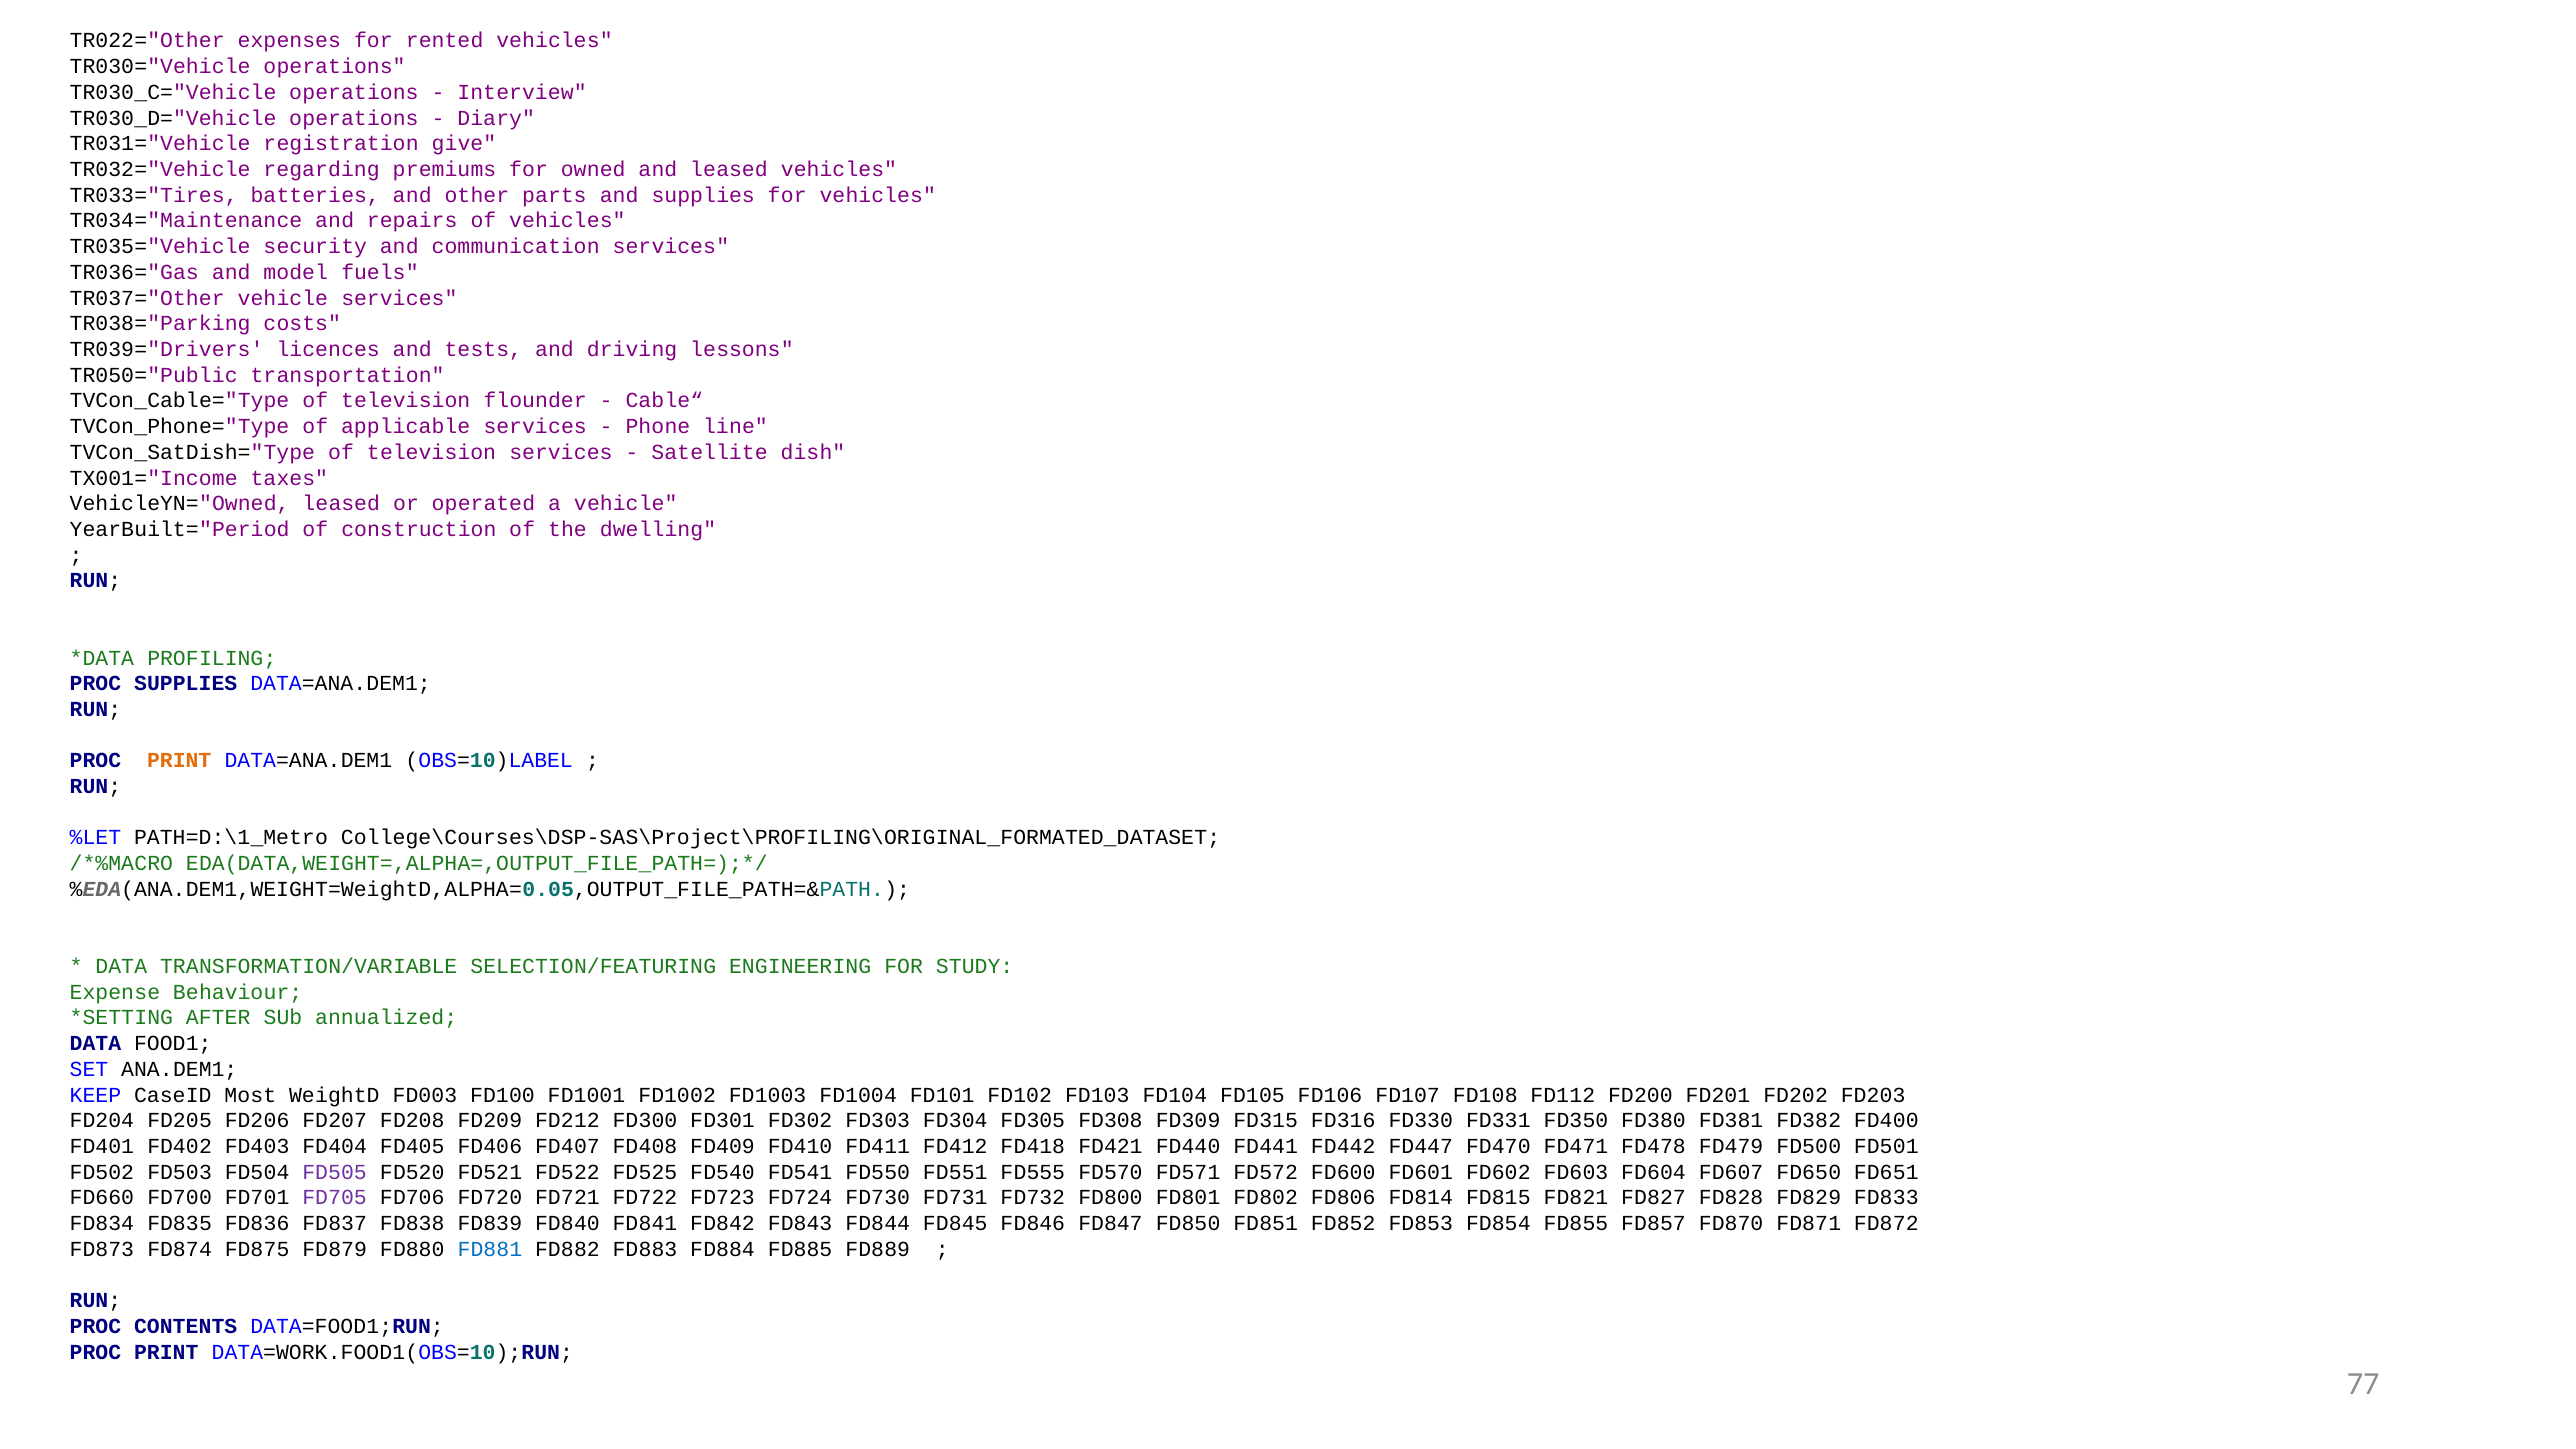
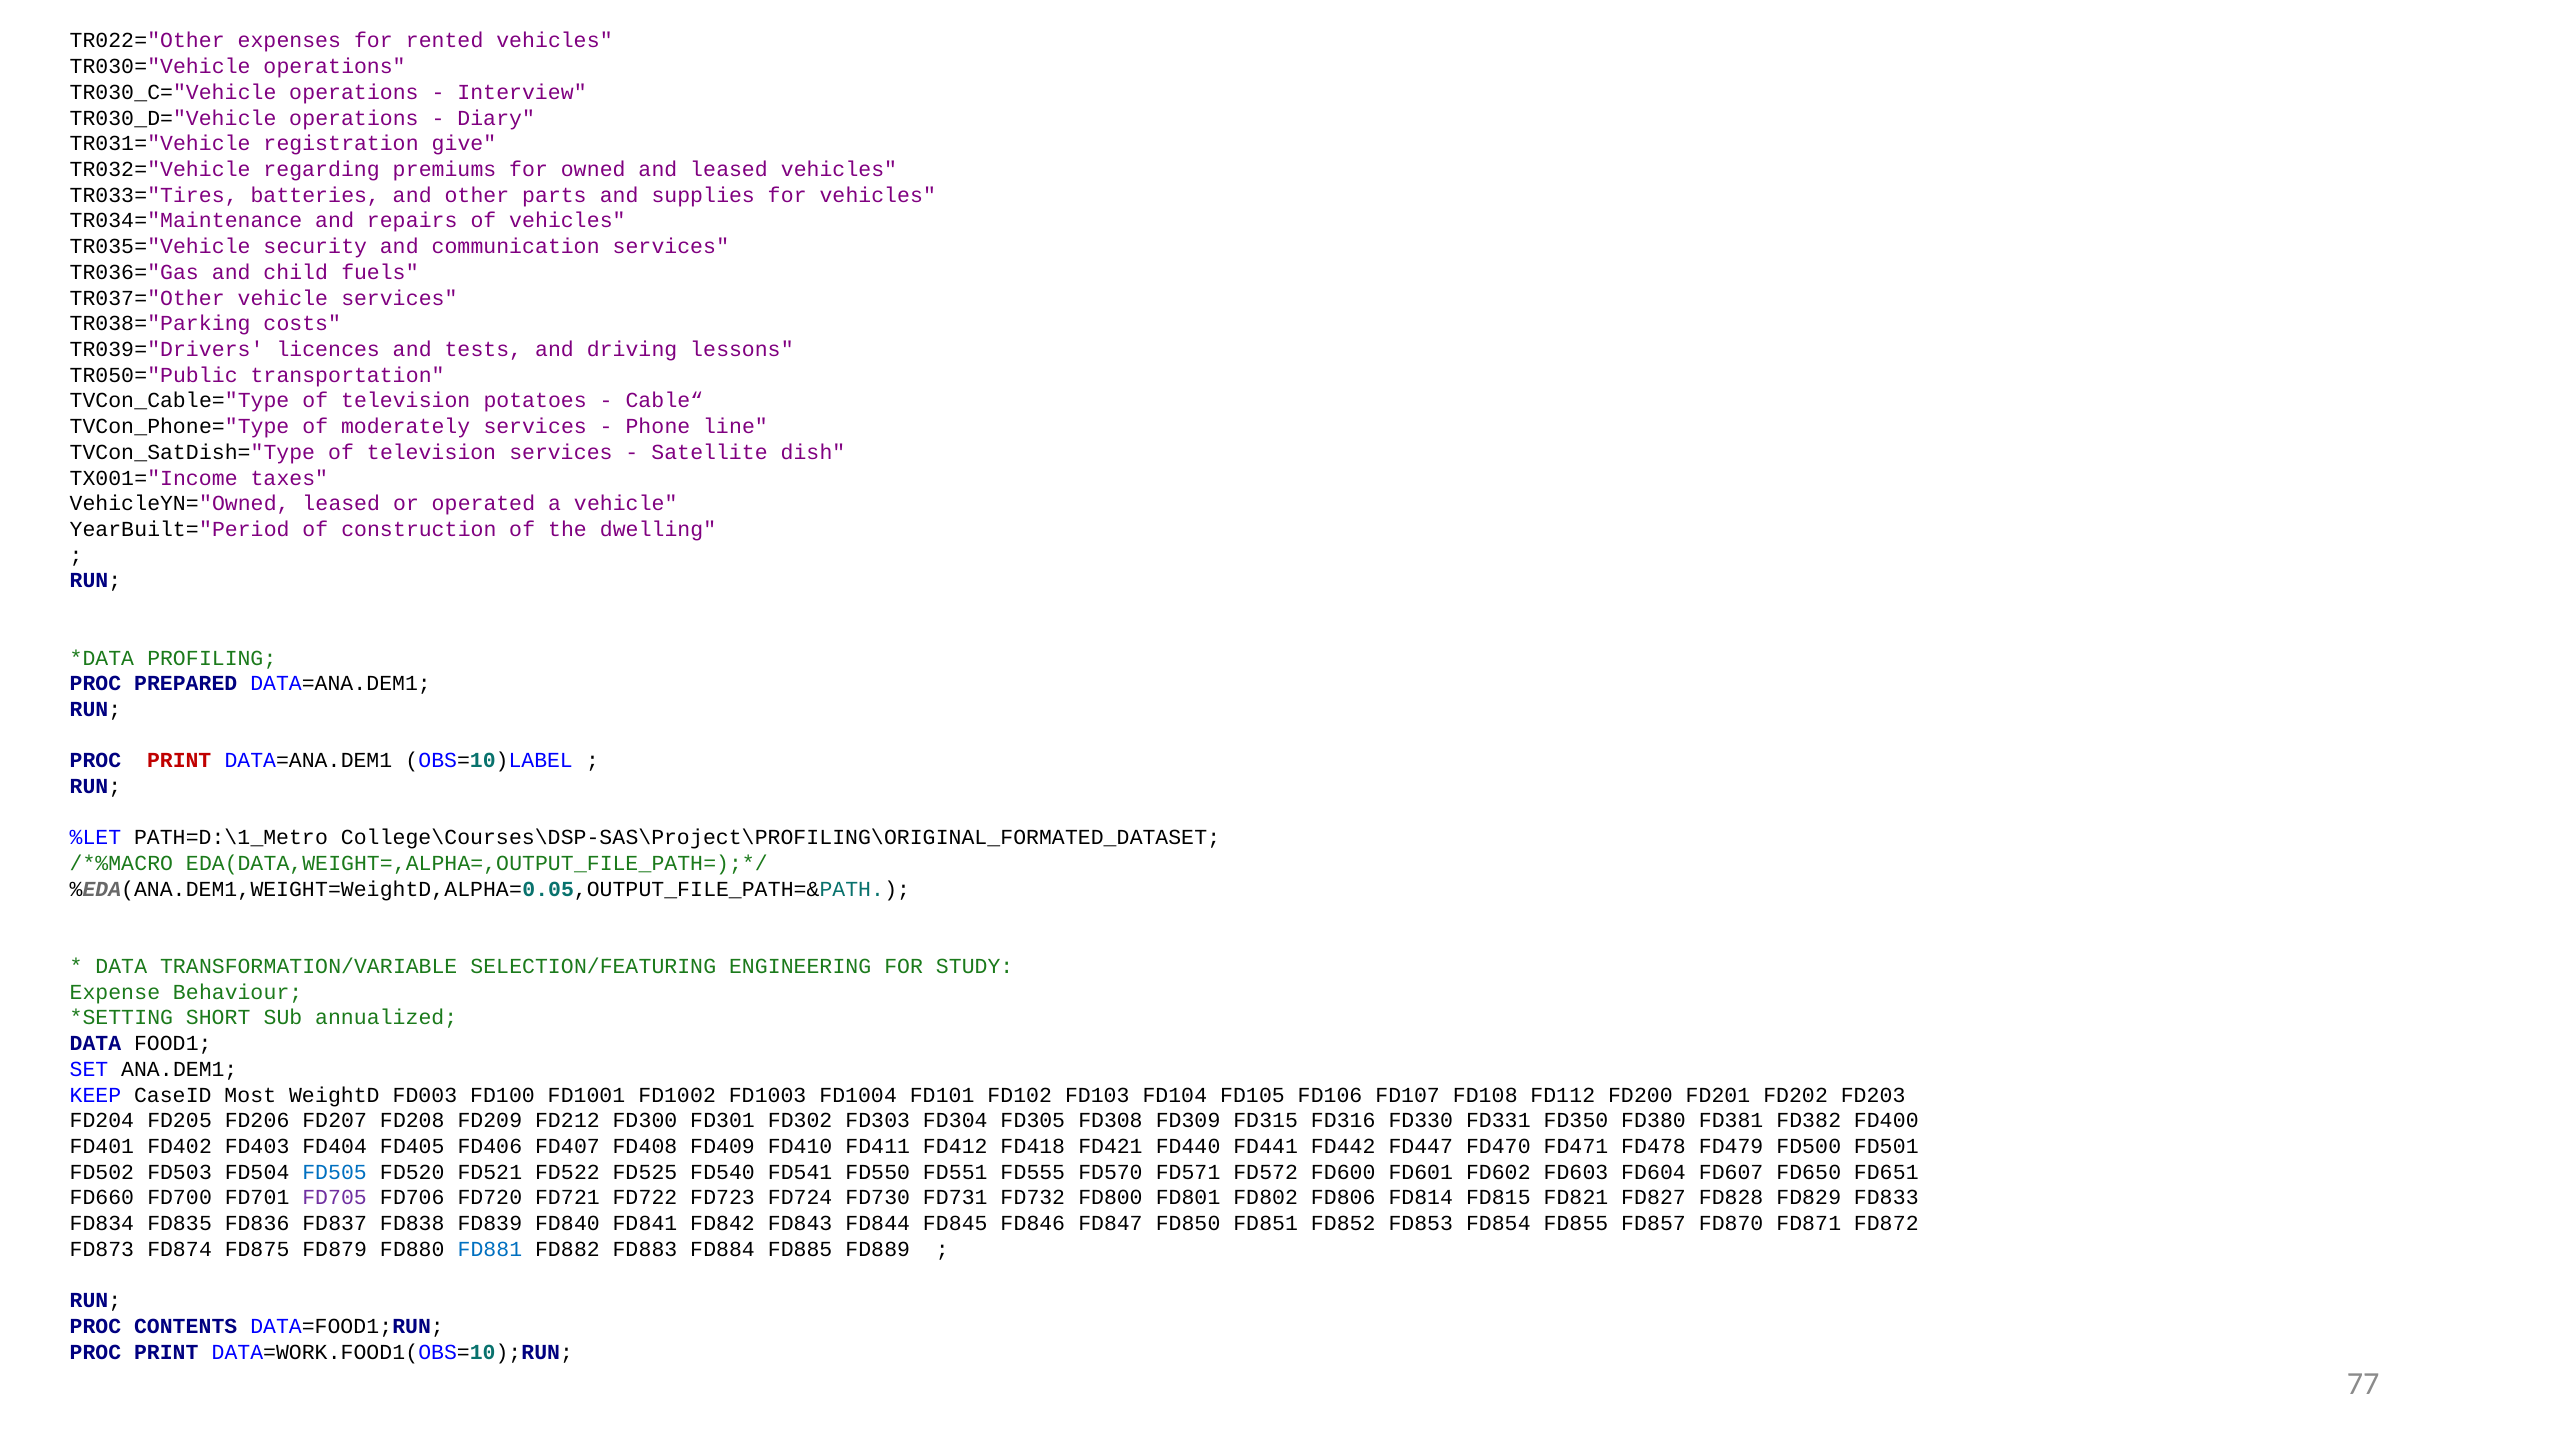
model: model -> child
flounder: flounder -> potatoes
applicable: applicable -> moderately
PROC SUPPLIES: SUPPLIES -> PREPARED
PRINT at (179, 761) colour: orange -> red
AFTER: AFTER -> SHORT
FD505 colour: purple -> blue
